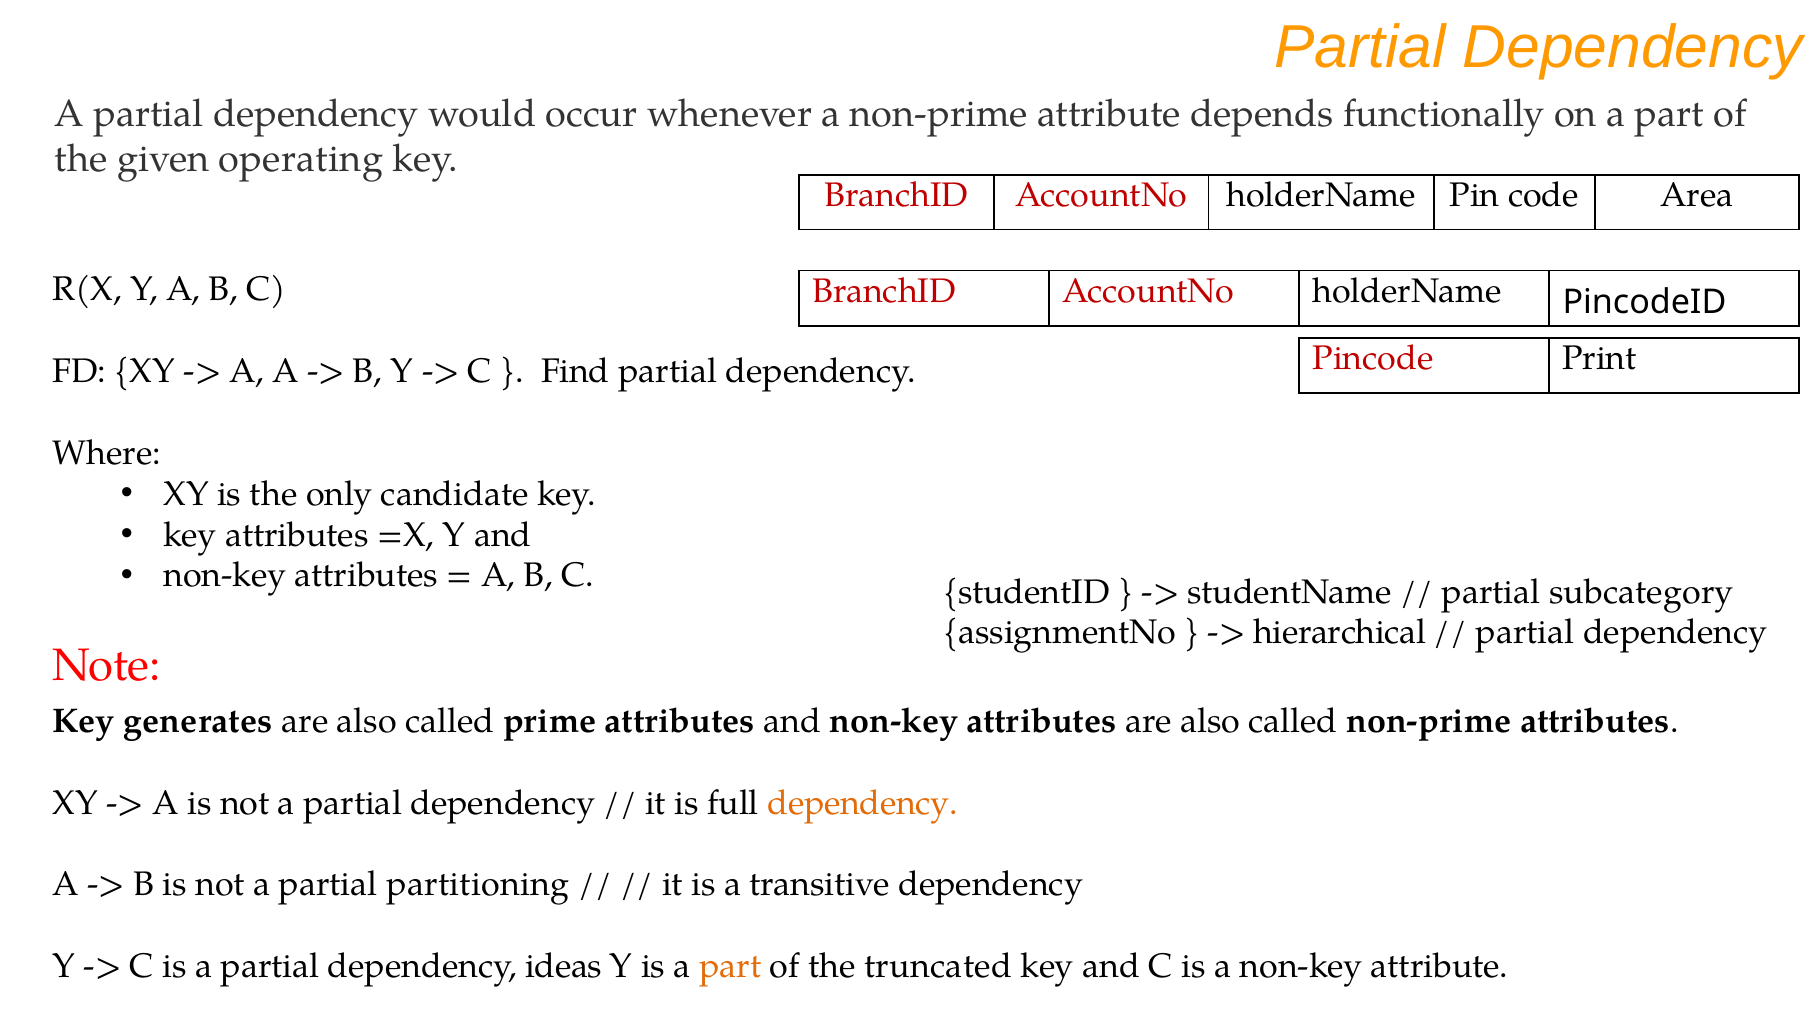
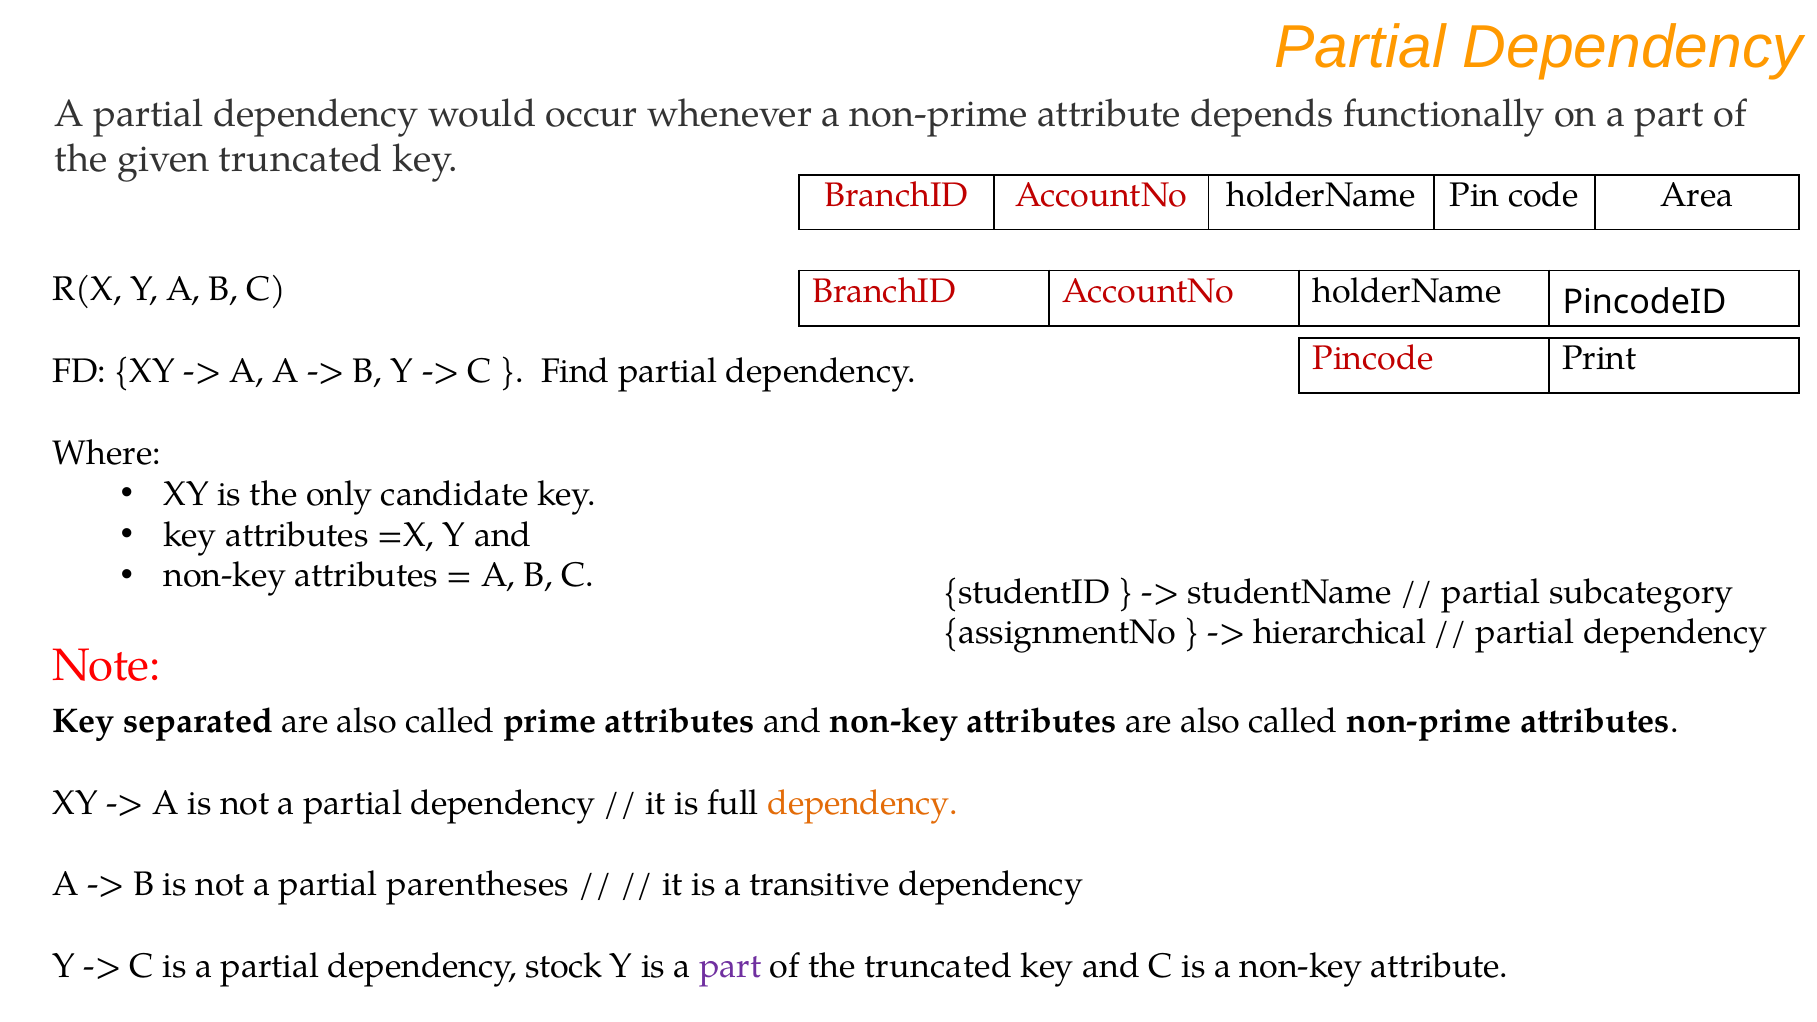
given operating: operating -> truncated
generates: generates -> separated
partitioning: partitioning -> parentheses
ideas: ideas -> stock
part at (730, 966) colour: orange -> purple
